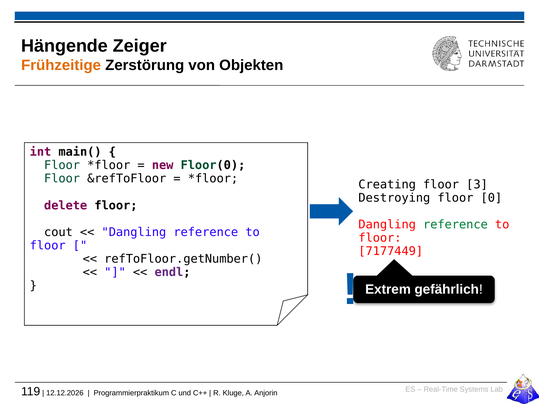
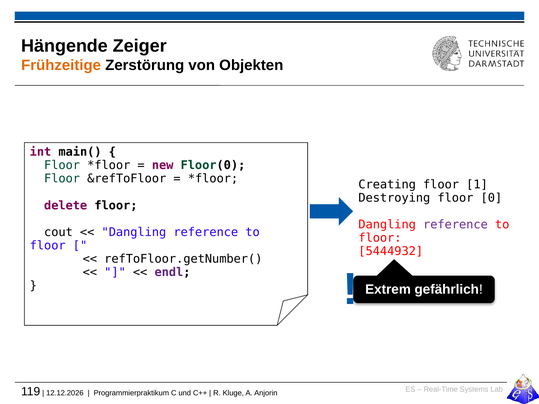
3: 3 -> 1
reference at (455, 225) colour: green -> purple
7177449: 7177449 -> 5444932
